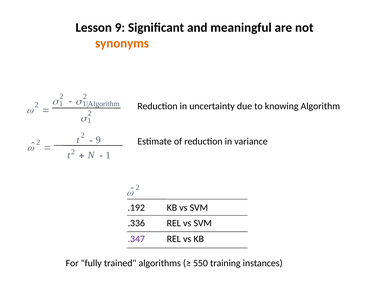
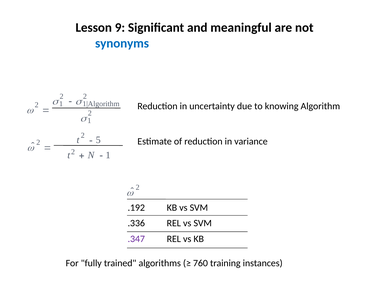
synonyms colour: orange -> blue
9 at (98, 140): 9 -> 5
550: 550 -> 760
